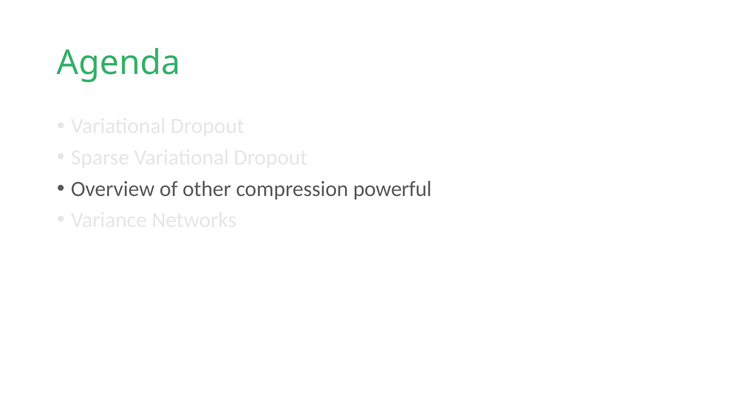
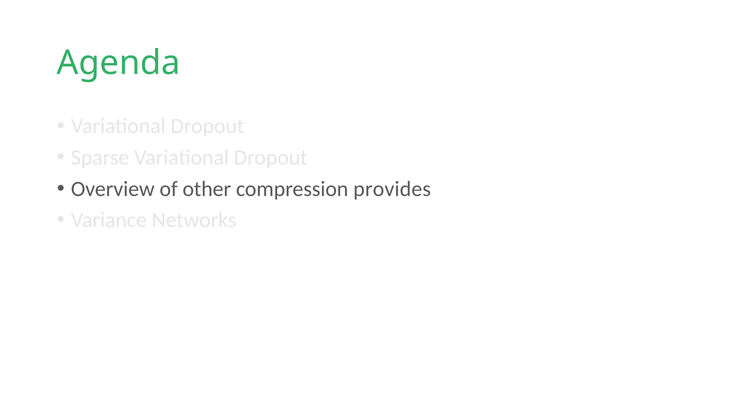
powerful: powerful -> provides
